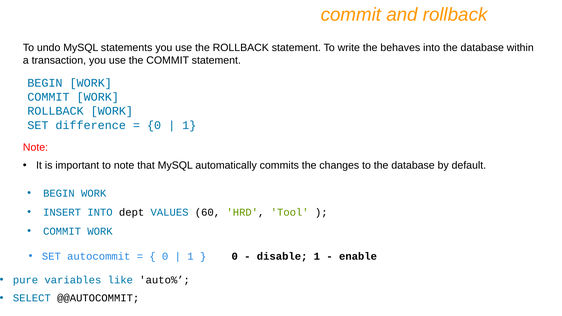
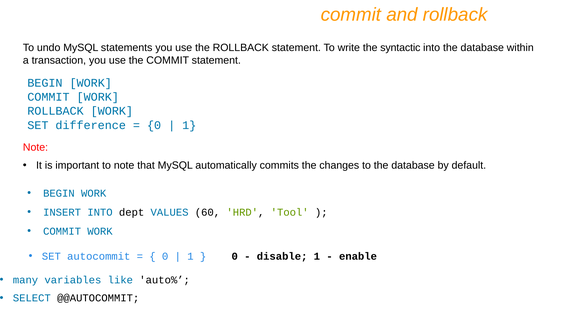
behaves: behaves -> syntactic
pure: pure -> many
